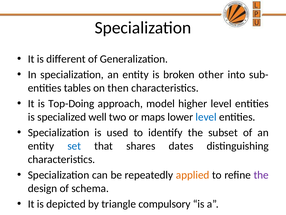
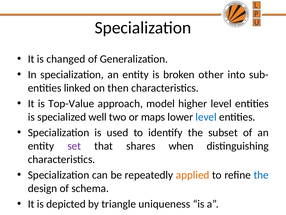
different: different -> changed
tables: tables -> linked
Top-Doing: Top-Doing -> Top-Value
set colour: blue -> purple
dates: dates -> when
the at (261, 175) colour: purple -> blue
compulsory: compulsory -> uniqueness
